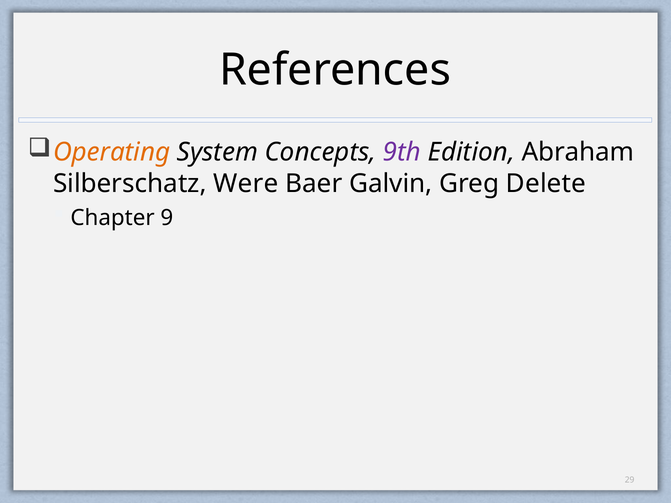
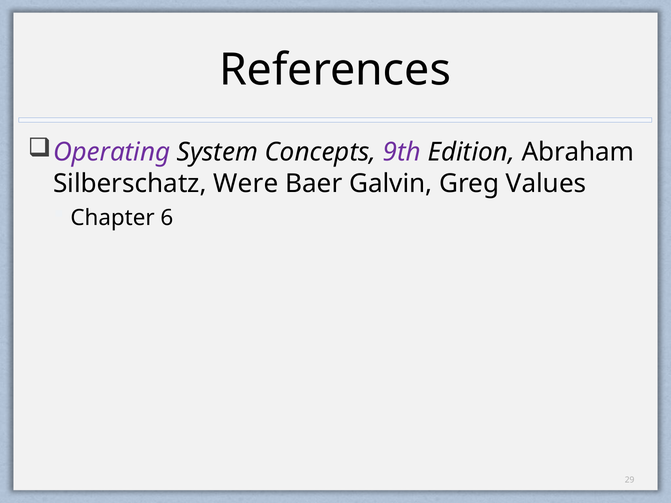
Operating colour: orange -> purple
Delete: Delete -> Values
9: 9 -> 6
